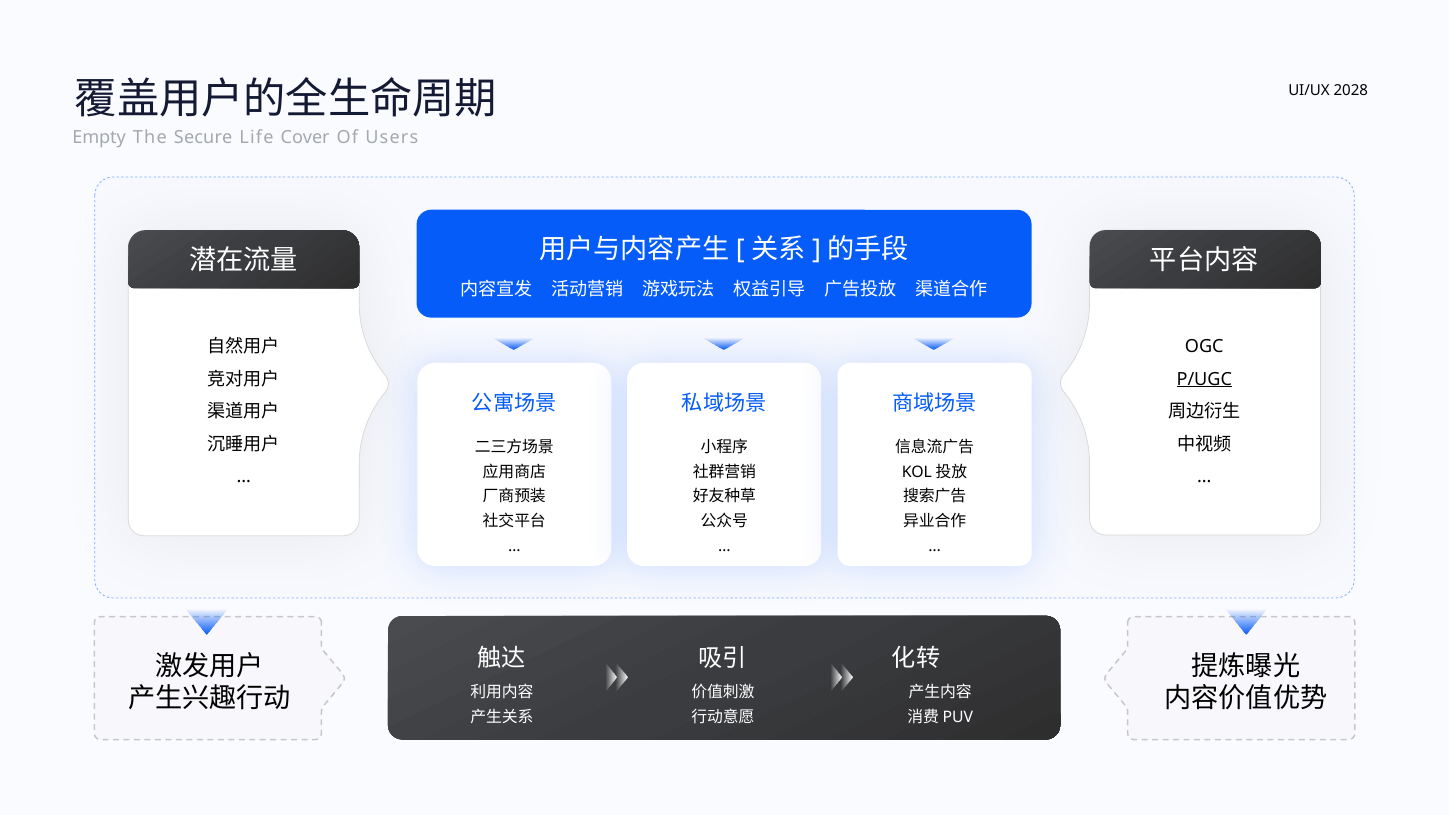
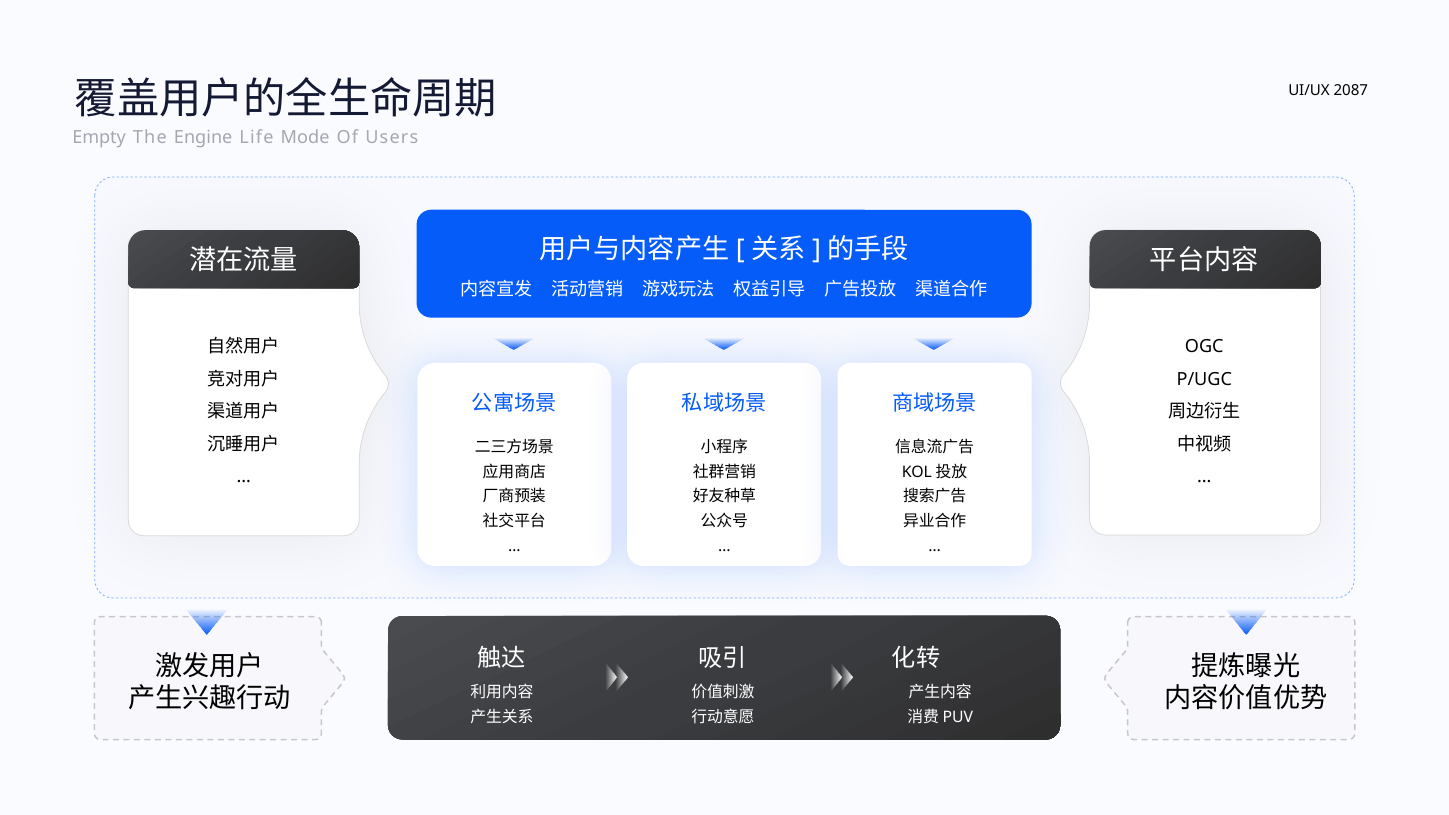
2028: 2028 -> 2087
Secure: Secure -> Engine
Cover: Cover -> Mode
P/UGC underline: present -> none
